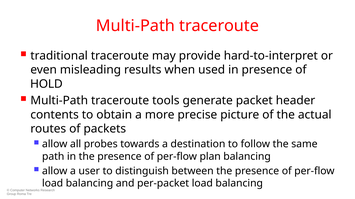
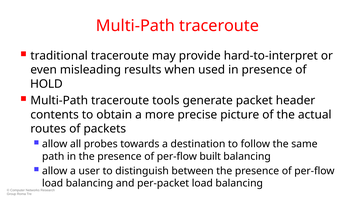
plan: plan -> built
